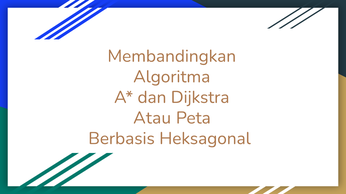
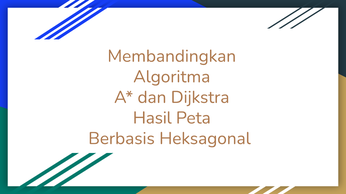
Atau: Atau -> Hasil
